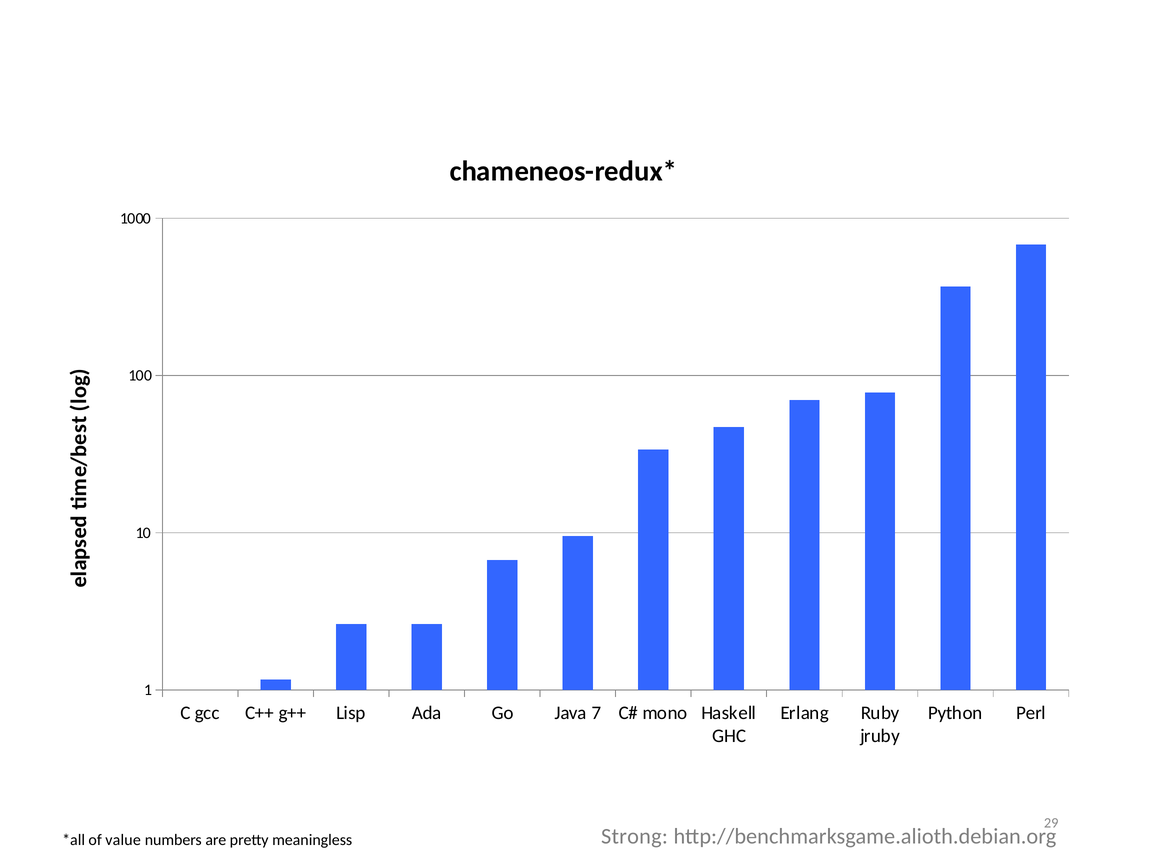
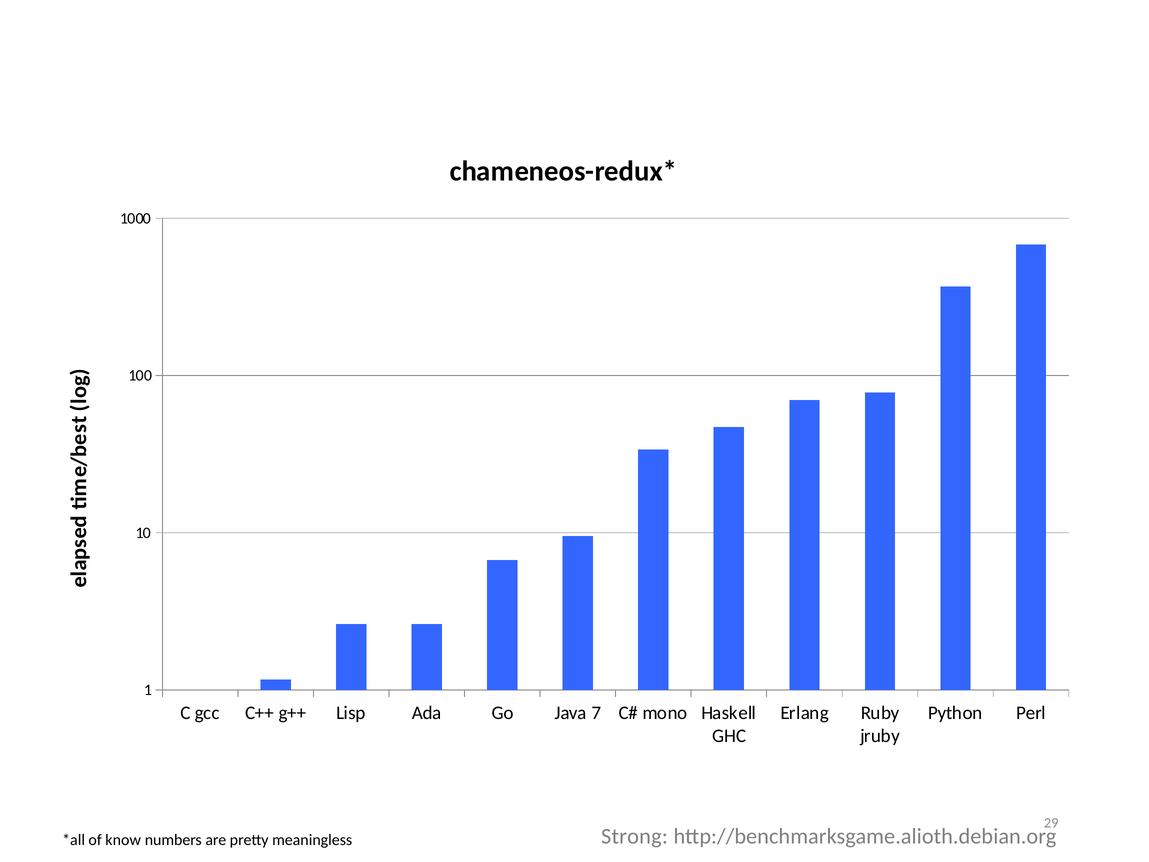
value: value -> know
